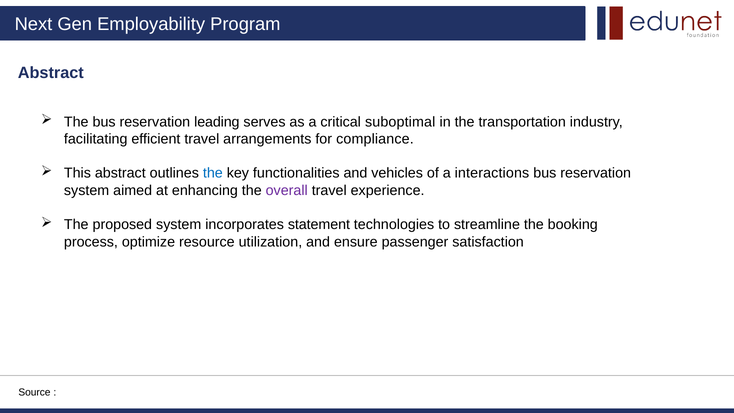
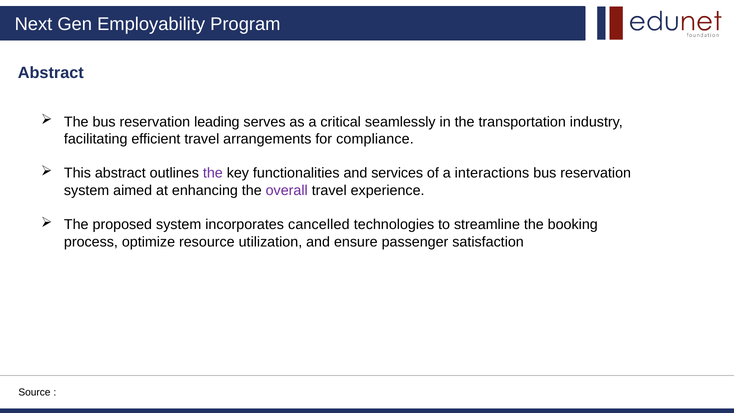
suboptimal: suboptimal -> seamlessly
the at (213, 173) colour: blue -> purple
vehicles: vehicles -> services
statement: statement -> cancelled
